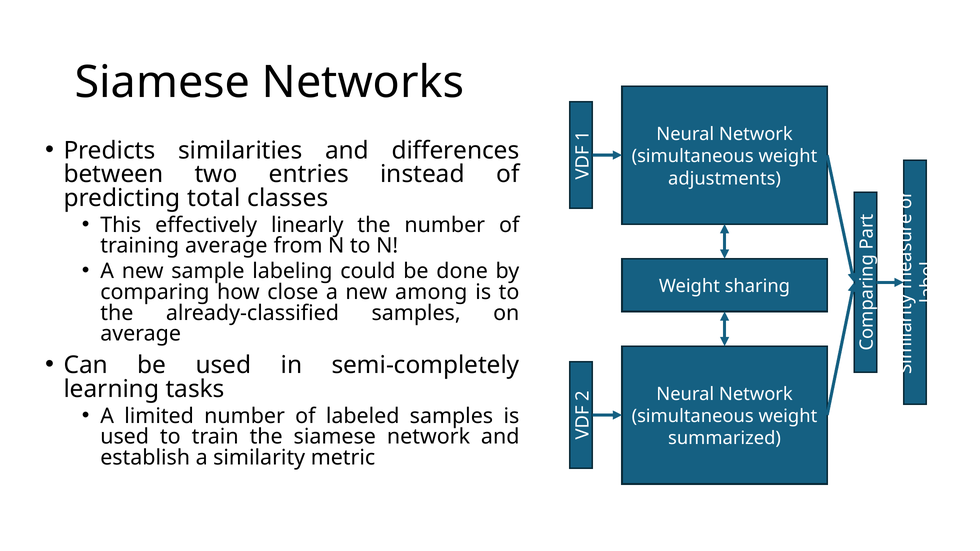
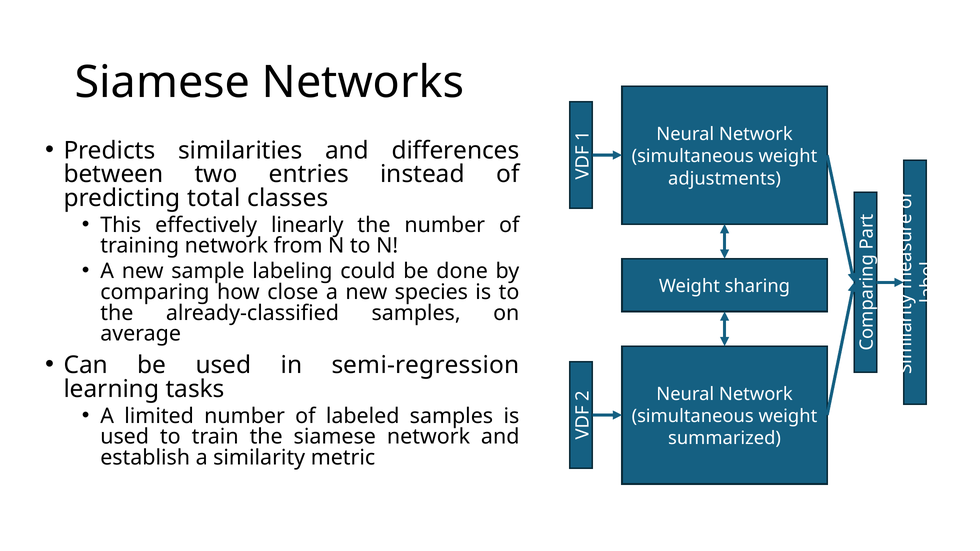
training average: average -> network
among: among -> species
semi-completely: semi-completely -> semi-regression
